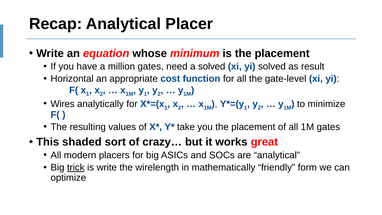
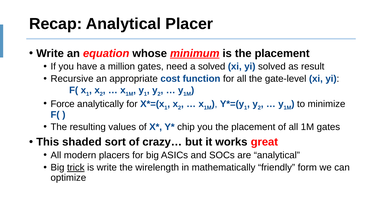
minimum underline: none -> present
Horizontal: Horizontal -> Recursive
Wires: Wires -> Force
take: take -> chip
